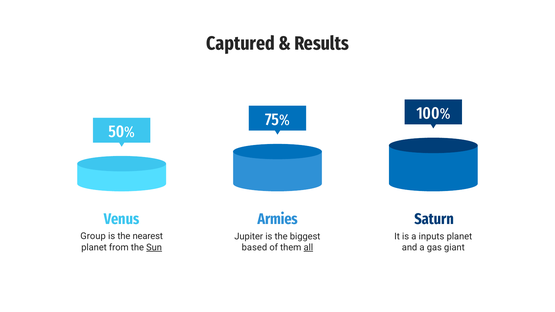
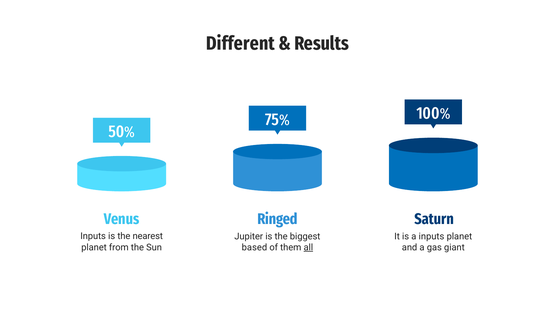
Captured: Captured -> Different
Armies: Armies -> Ringed
Group at (93, 236): Group -> Inputs
Sun underline: present -> none
